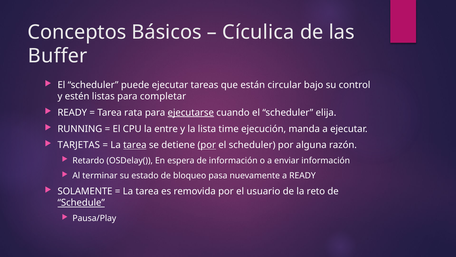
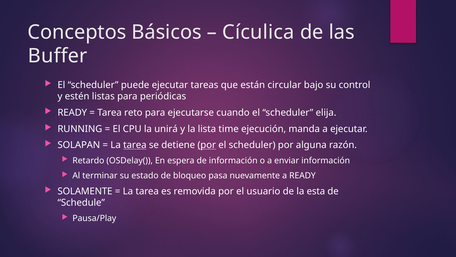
completar: completar -> periódicas
rata: rata -> reto
ejecutarse underline: present -> none
entre: entre -> unirá
TARJETAS: TARJETAS -> SOLAPAN
reto: reto -> esta
Schedule underline: present -> none
